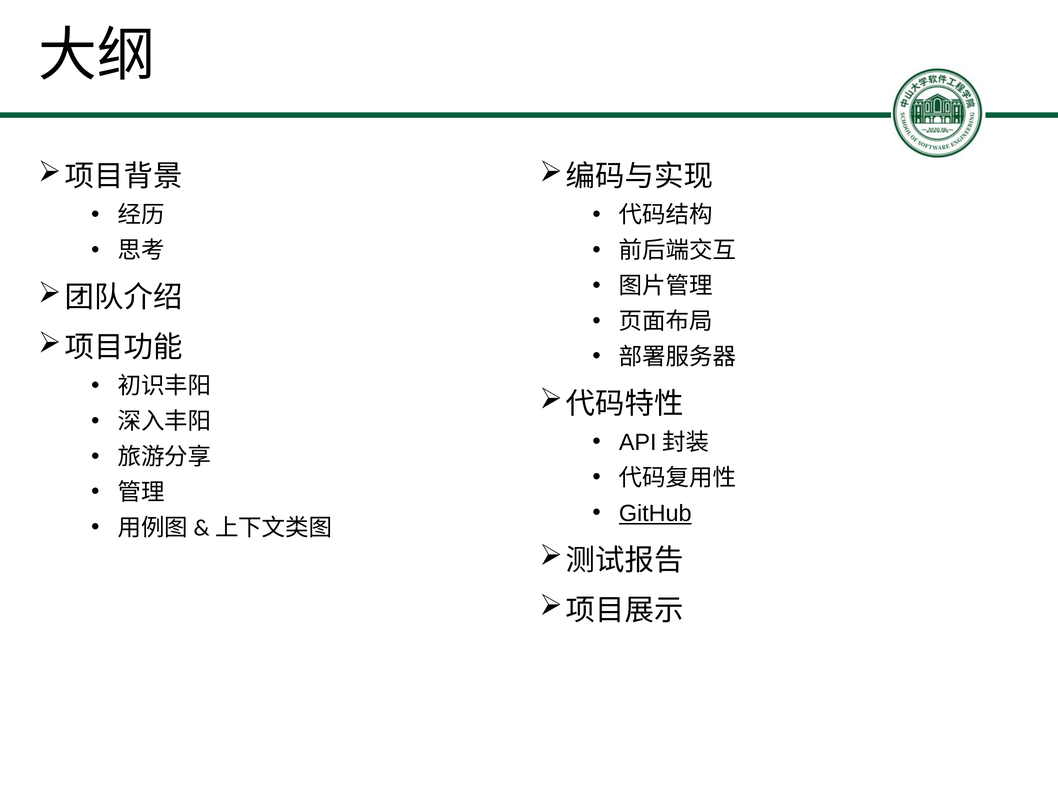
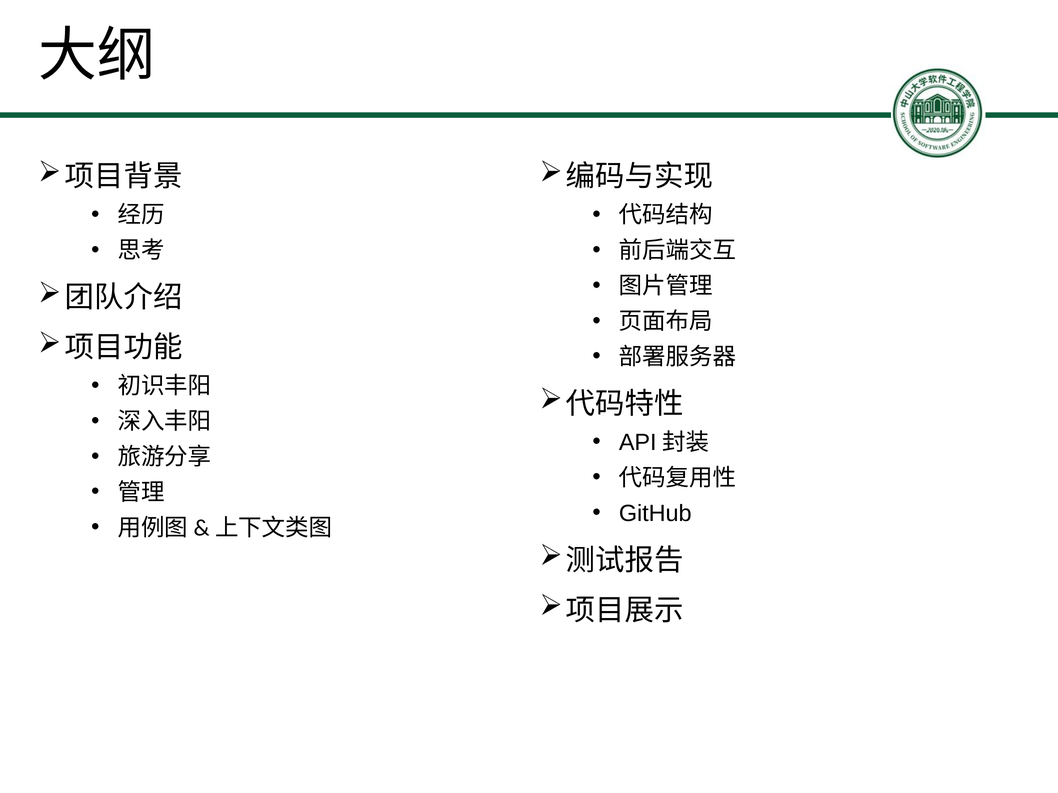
GitHub underline: present -> none
